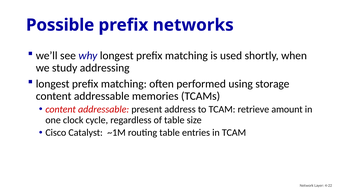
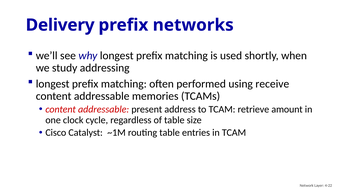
Possible: Possible -> Delivery
storage: storage -> receive
